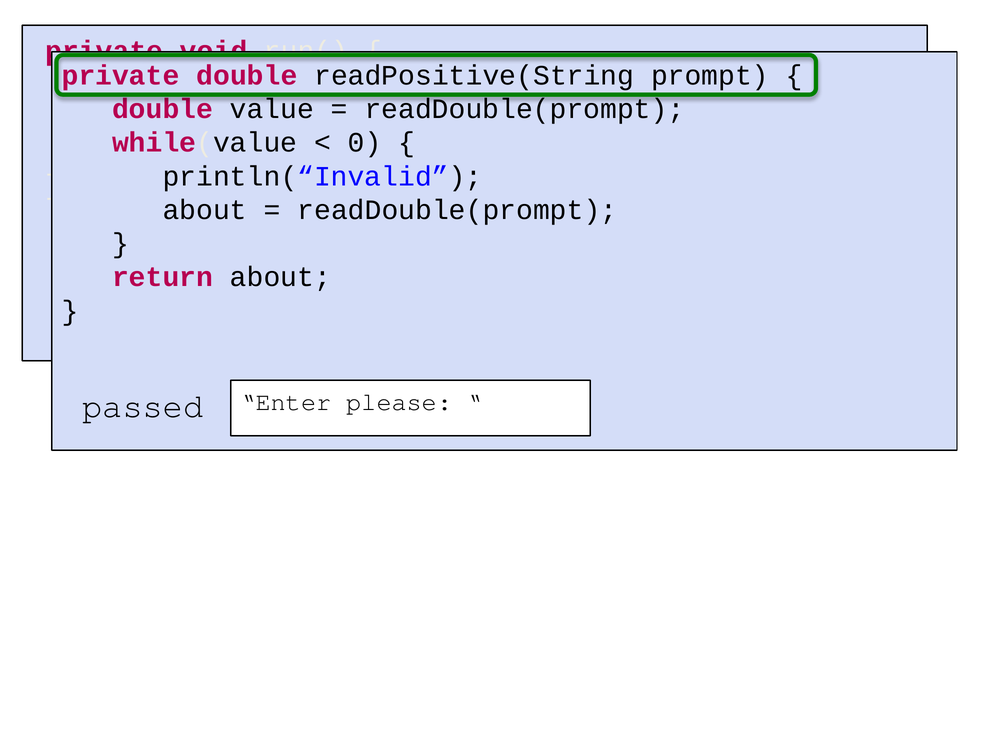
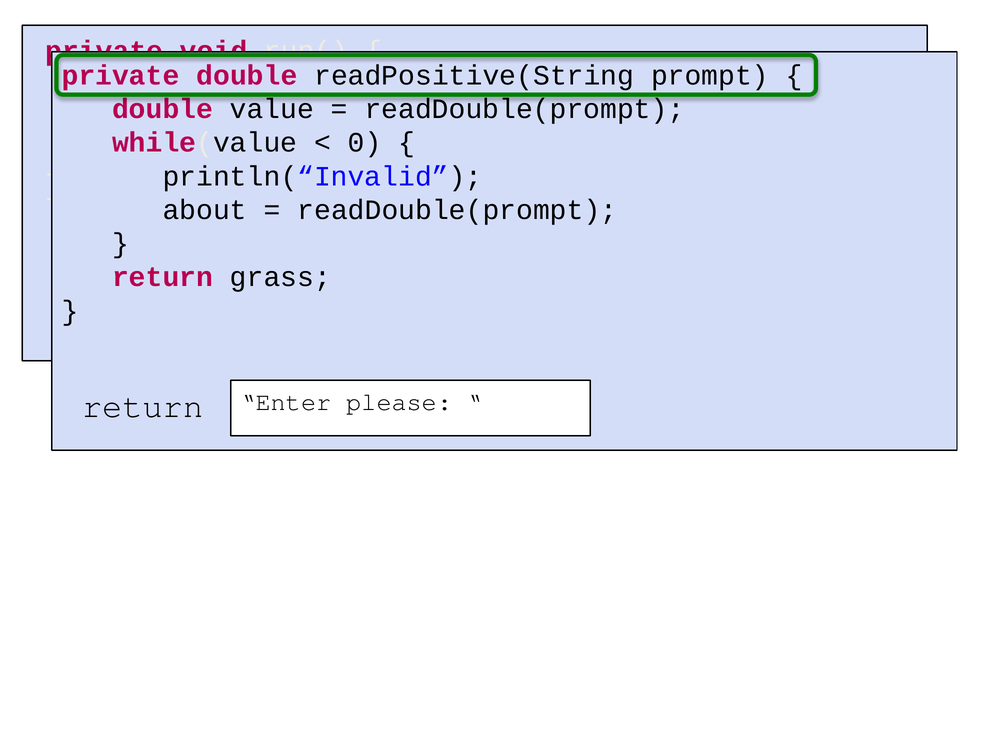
return about: about -> grass
passed at (143, 406): passed -> return
